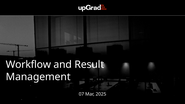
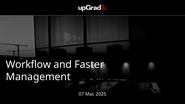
Result: Result -> Faster
